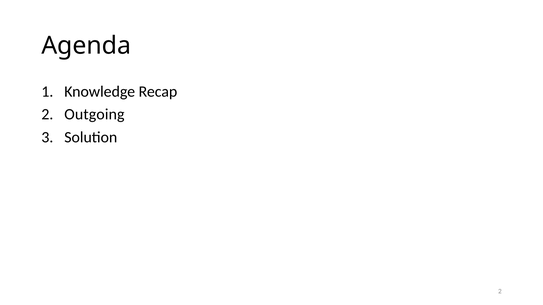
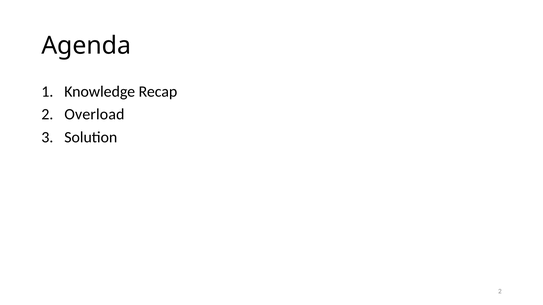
Outgoing: Outgoing -> Overload
